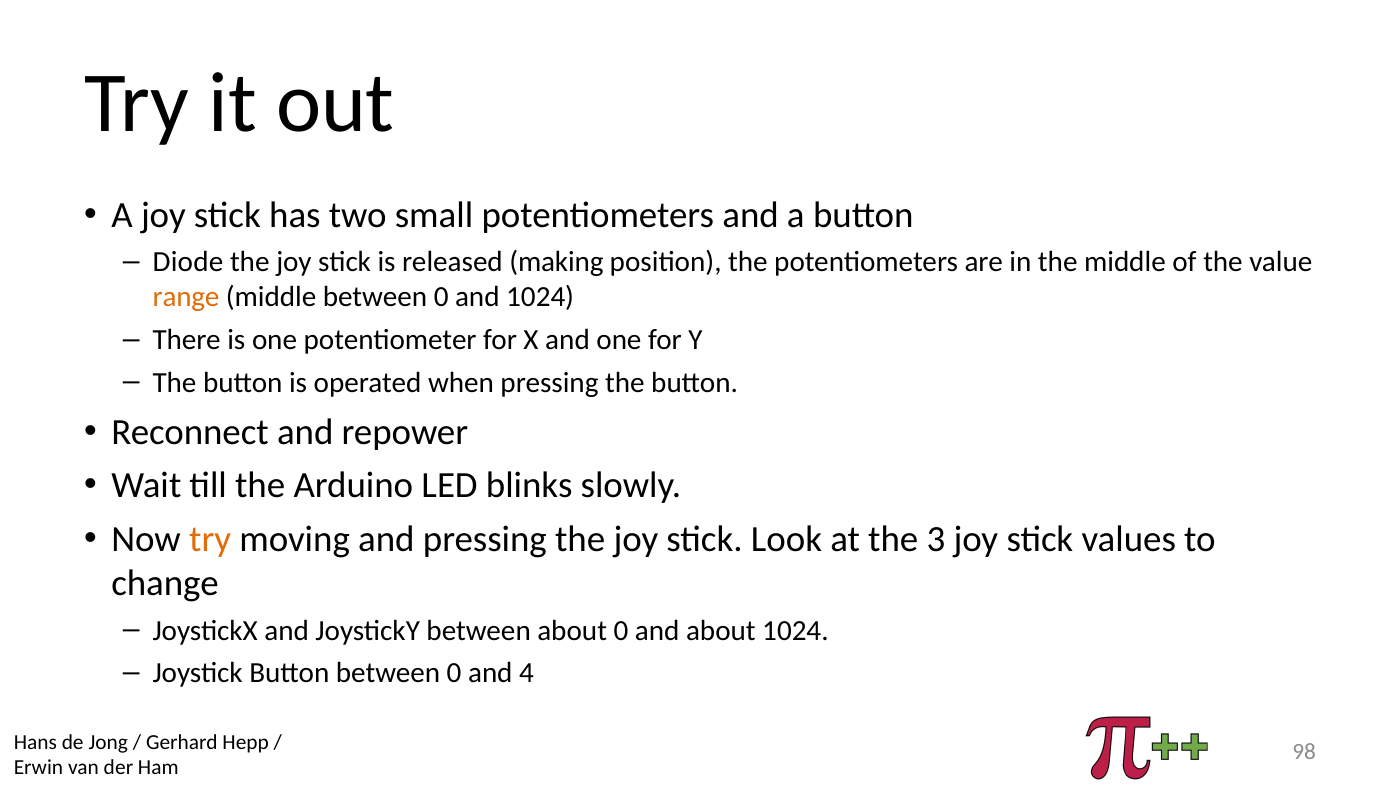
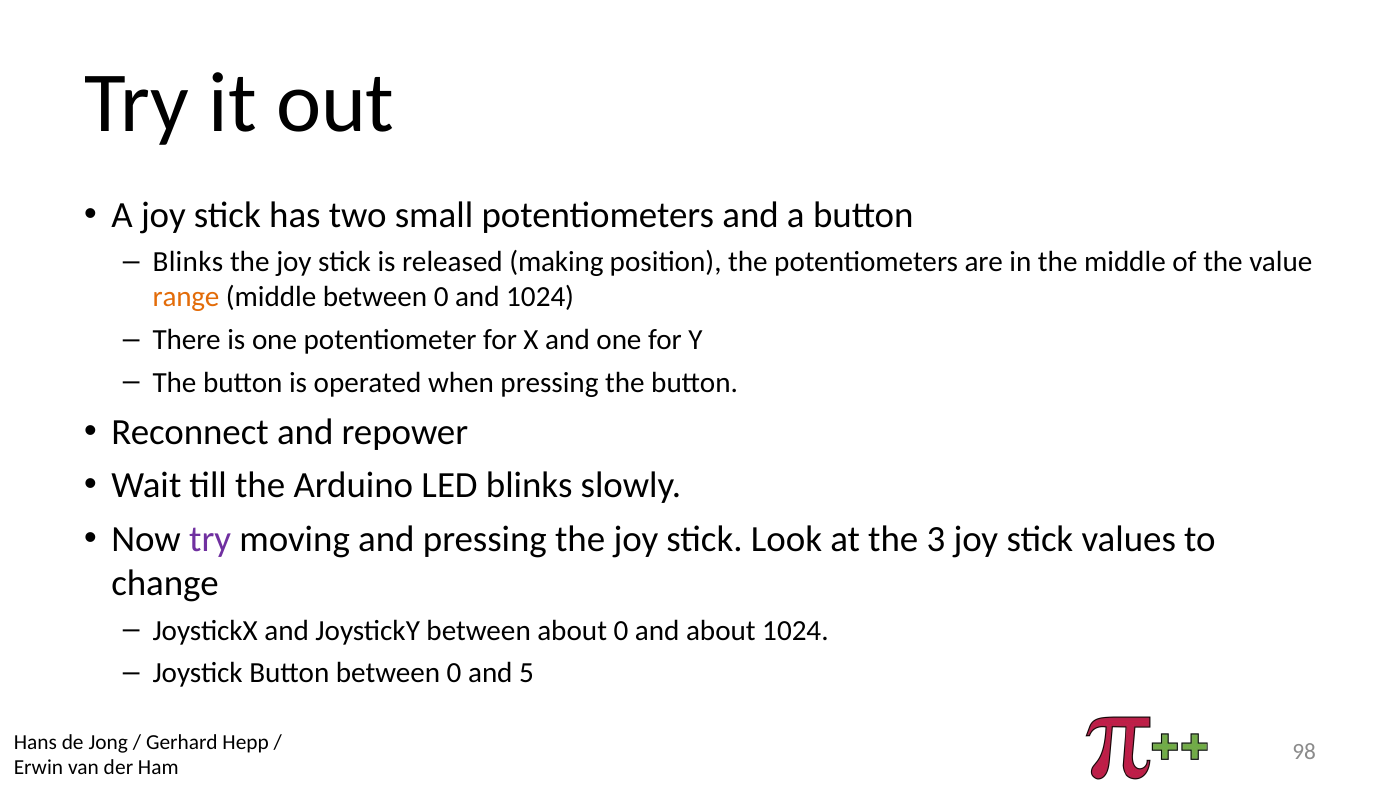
Diode at (188, 262): Diode -> Blinks
try at (210, 540) colour: orange -> purple
4: 4 -> 5
